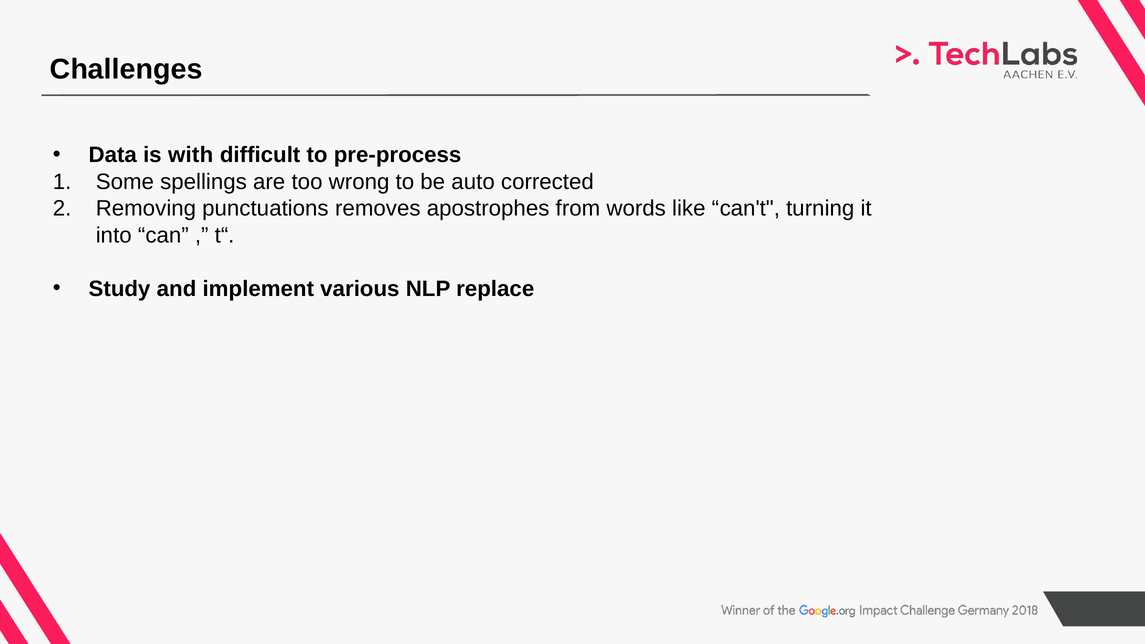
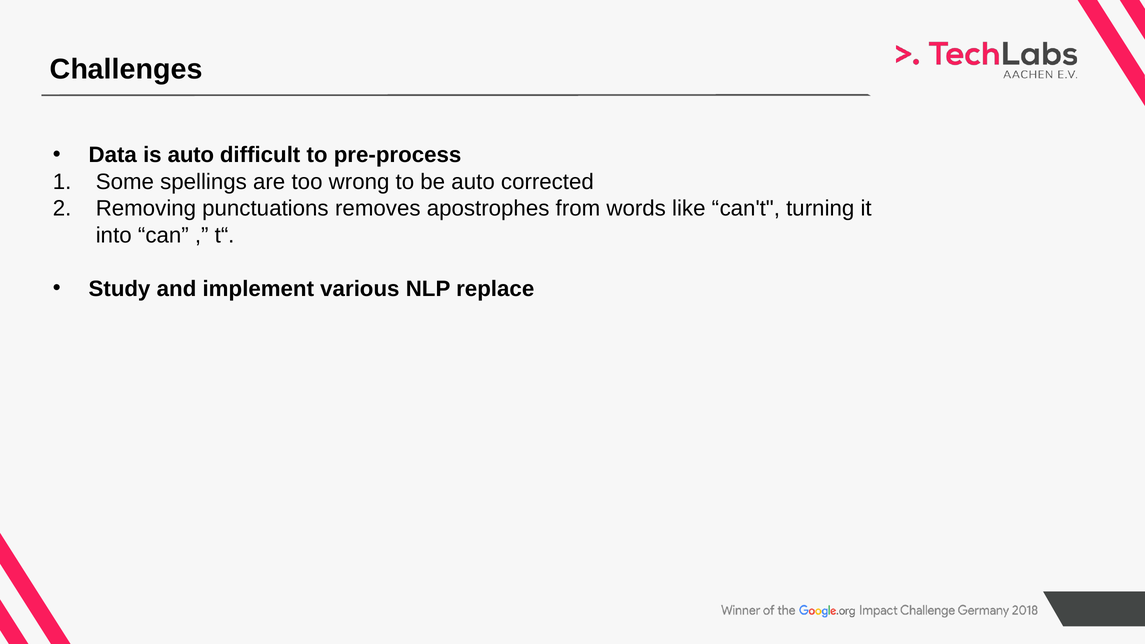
is with: with -> auto
